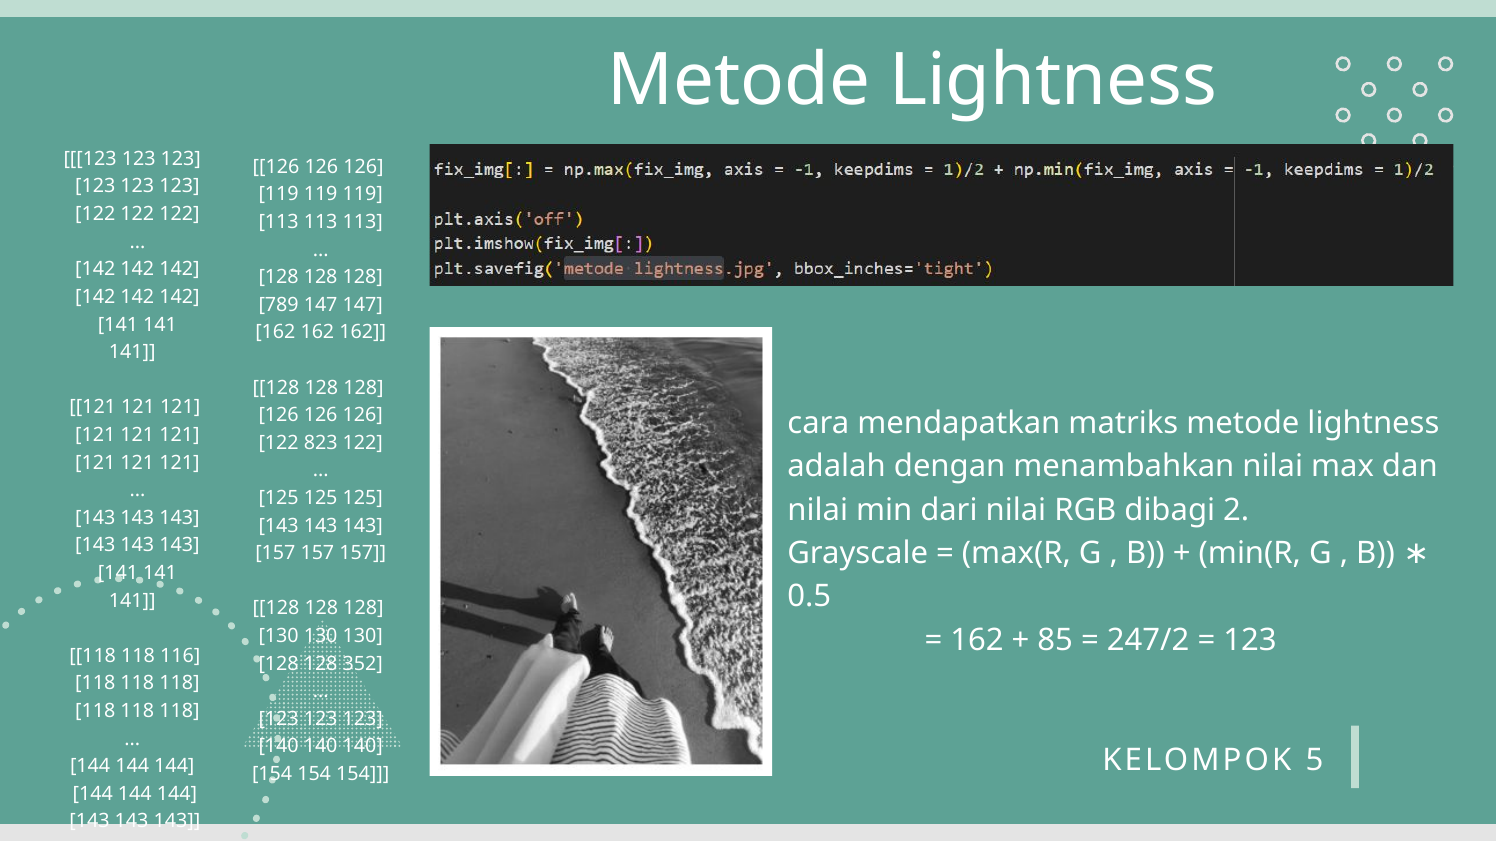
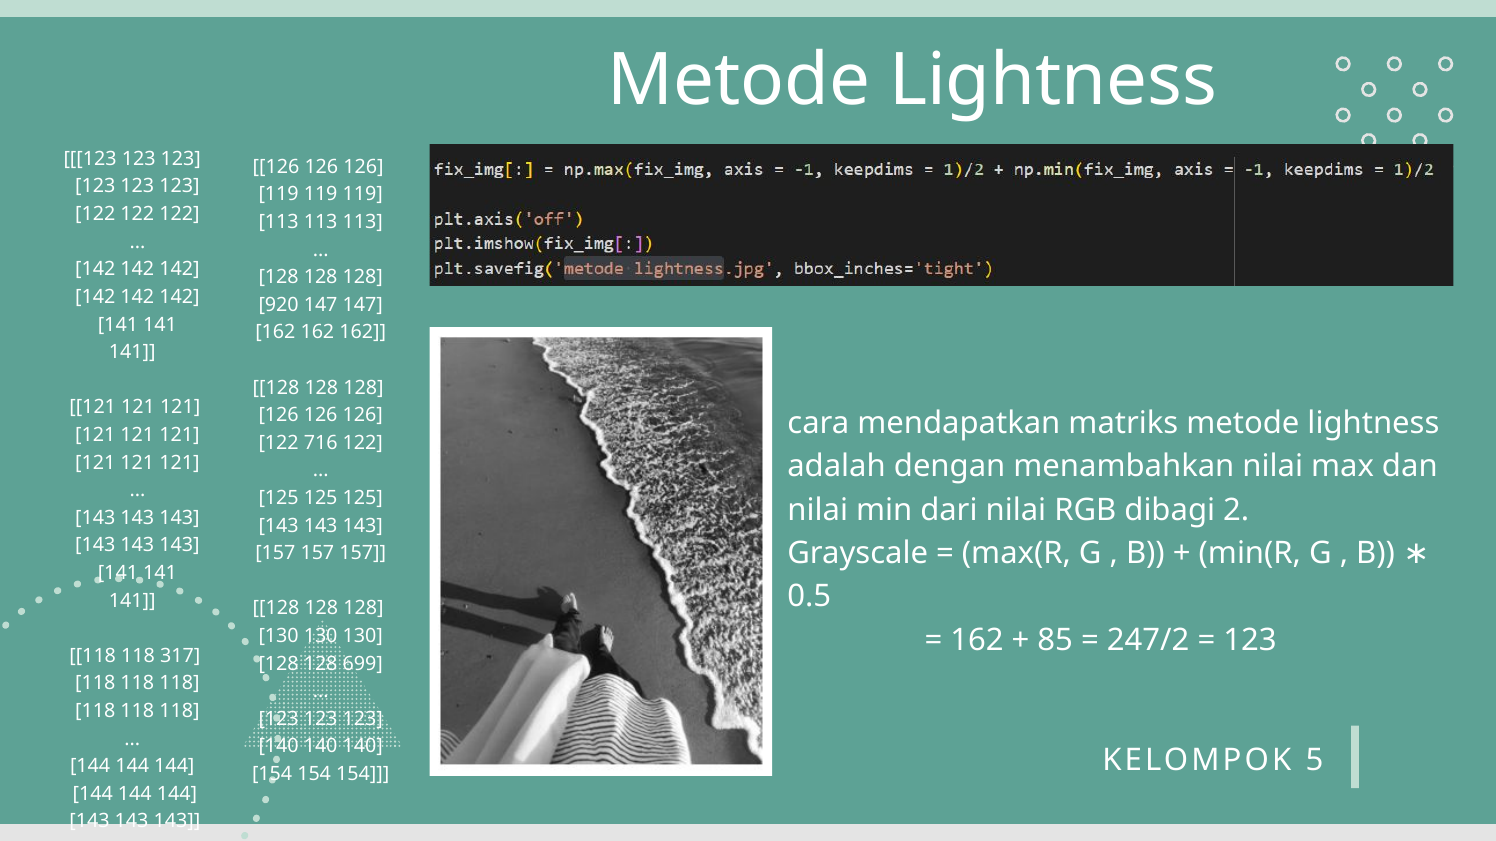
789: 789 -> 920
823: 823 -> 716
116: 116 -> 317
352: 352 -> 699
